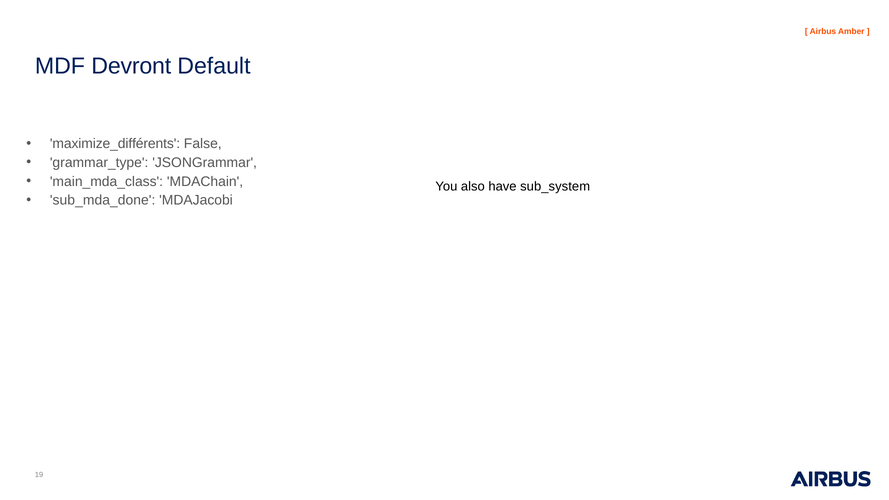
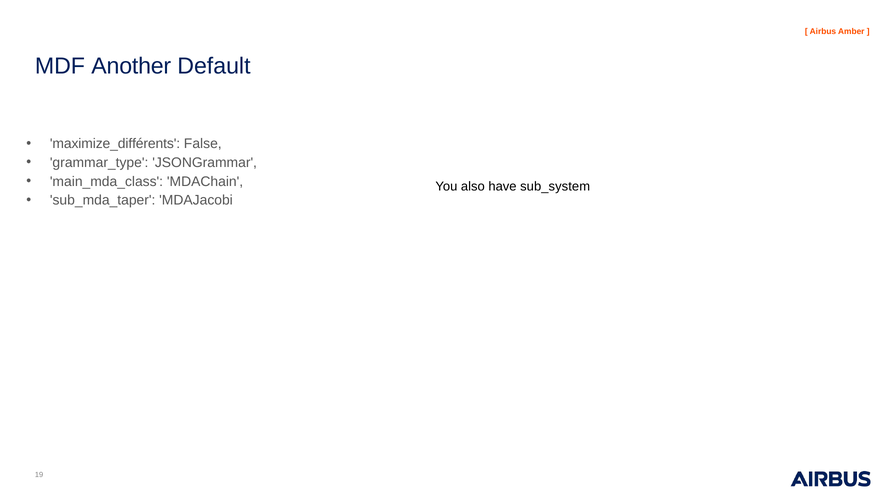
Devront: Devront -> Another
sub_mda_done: sub_mda_done -> sub_mda_taper
